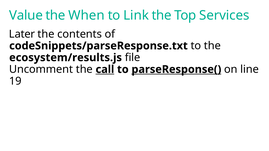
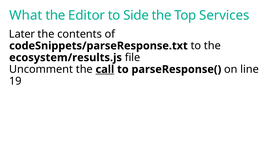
Value: Value -> What
When: When -> Editor
Link: Link -> Side
parseResponse( underline: present -> none
